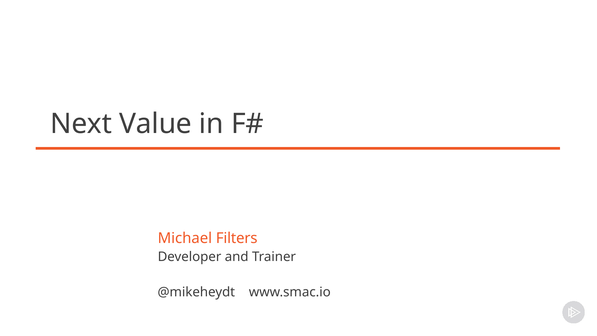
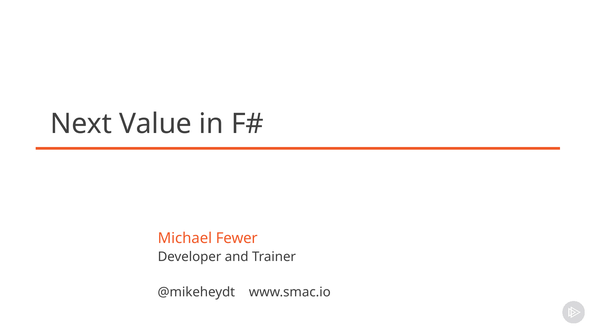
Filters: Filters -> Fewer
